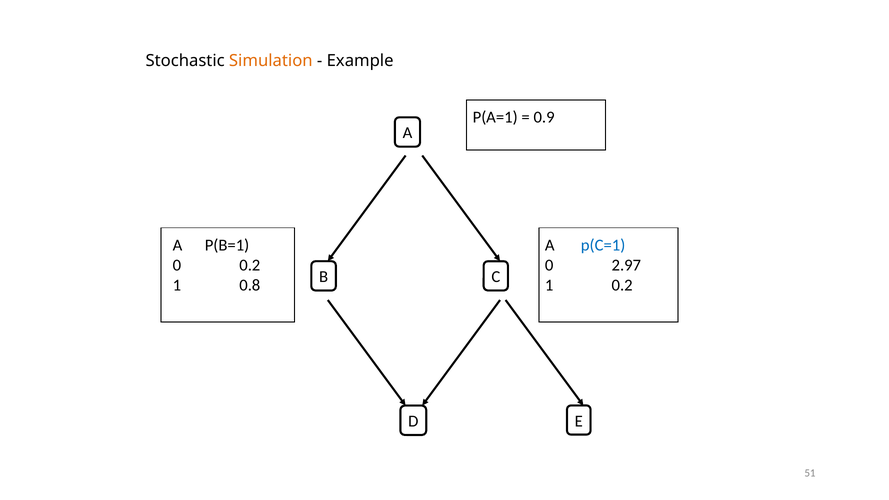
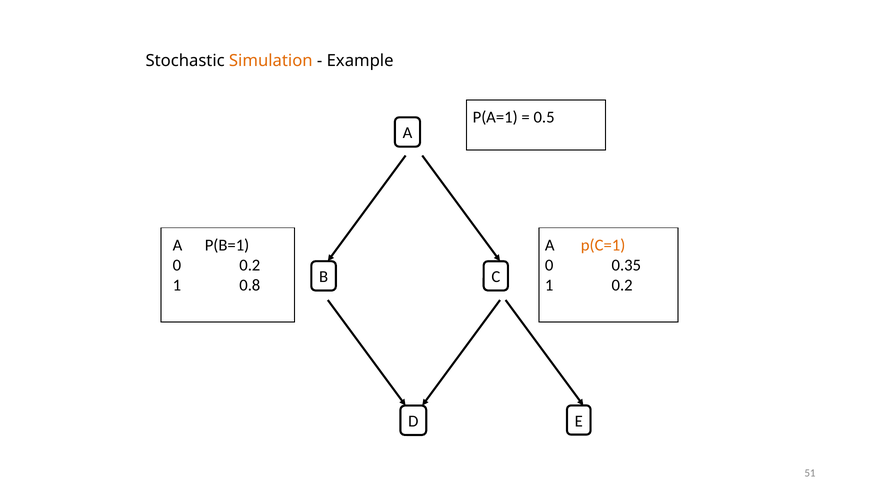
0.9: 0.9 -> 0.5
p(C=1 colour: blue -> orange
2.97: 2.97 -> 0.35
